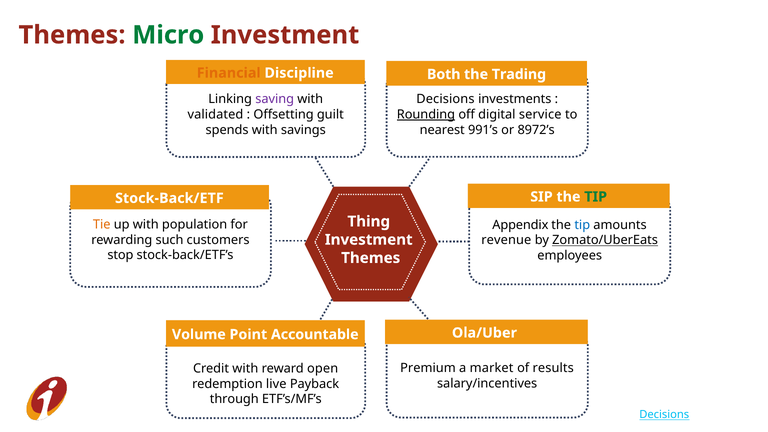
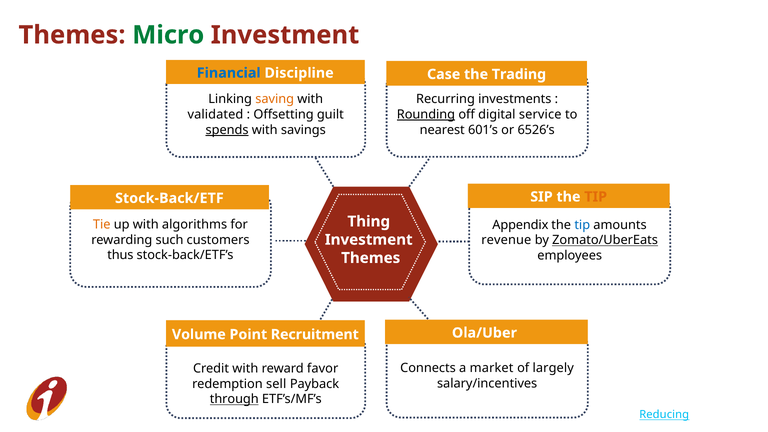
Financial colour: orange -> blue
Both: Both -> Case
Decisions at (445, 99): Decisions -> Recurring
saving colour: purple -> orange
991’s: 991’s -> 601’s
8972’s: 8972’s -> 6526’s
spends underline: none -> present
TIP at (596, 197) colour: green -> orange
population: population -> algorithms
stop: stop -> thus
Accountable: Accountable -> Recruitment
Premium: Premium -> Connects
results: results -> largely
open: open -> favor
live: live -> sell
through underline: none -> present
Decisions at (664, 414): Decisions -> Reducing
